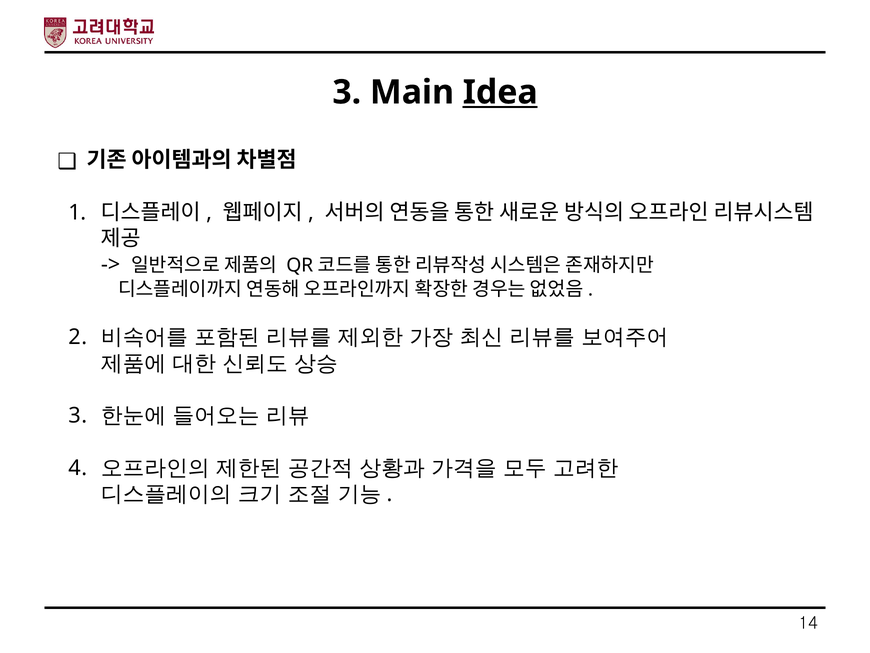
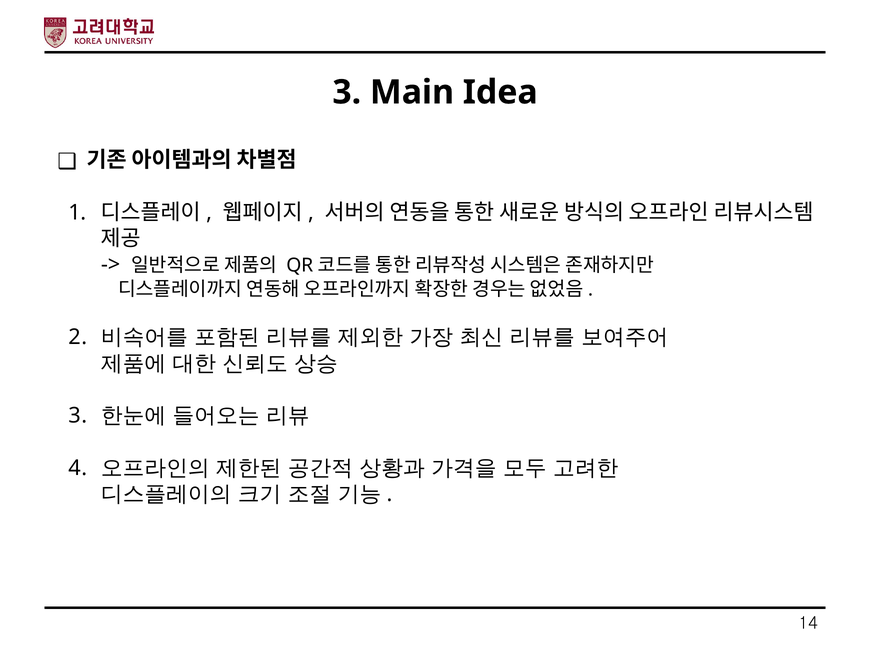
Idea underline: present -> none
